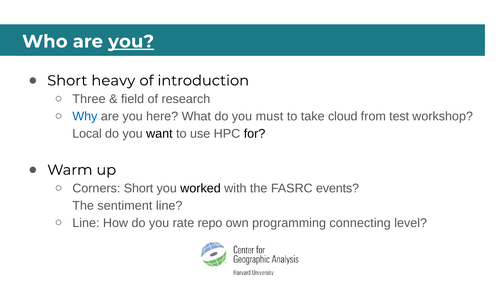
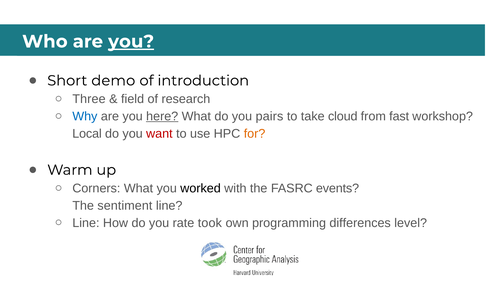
heavy: heavy -> demo
here underline: none -> present
must: must -> pairs
test: test -> fast
want colour: black -> red
for colour: black -> orange
Corners Short: Short -> What
repo: repo -> took
connecting: connecting -> differences
